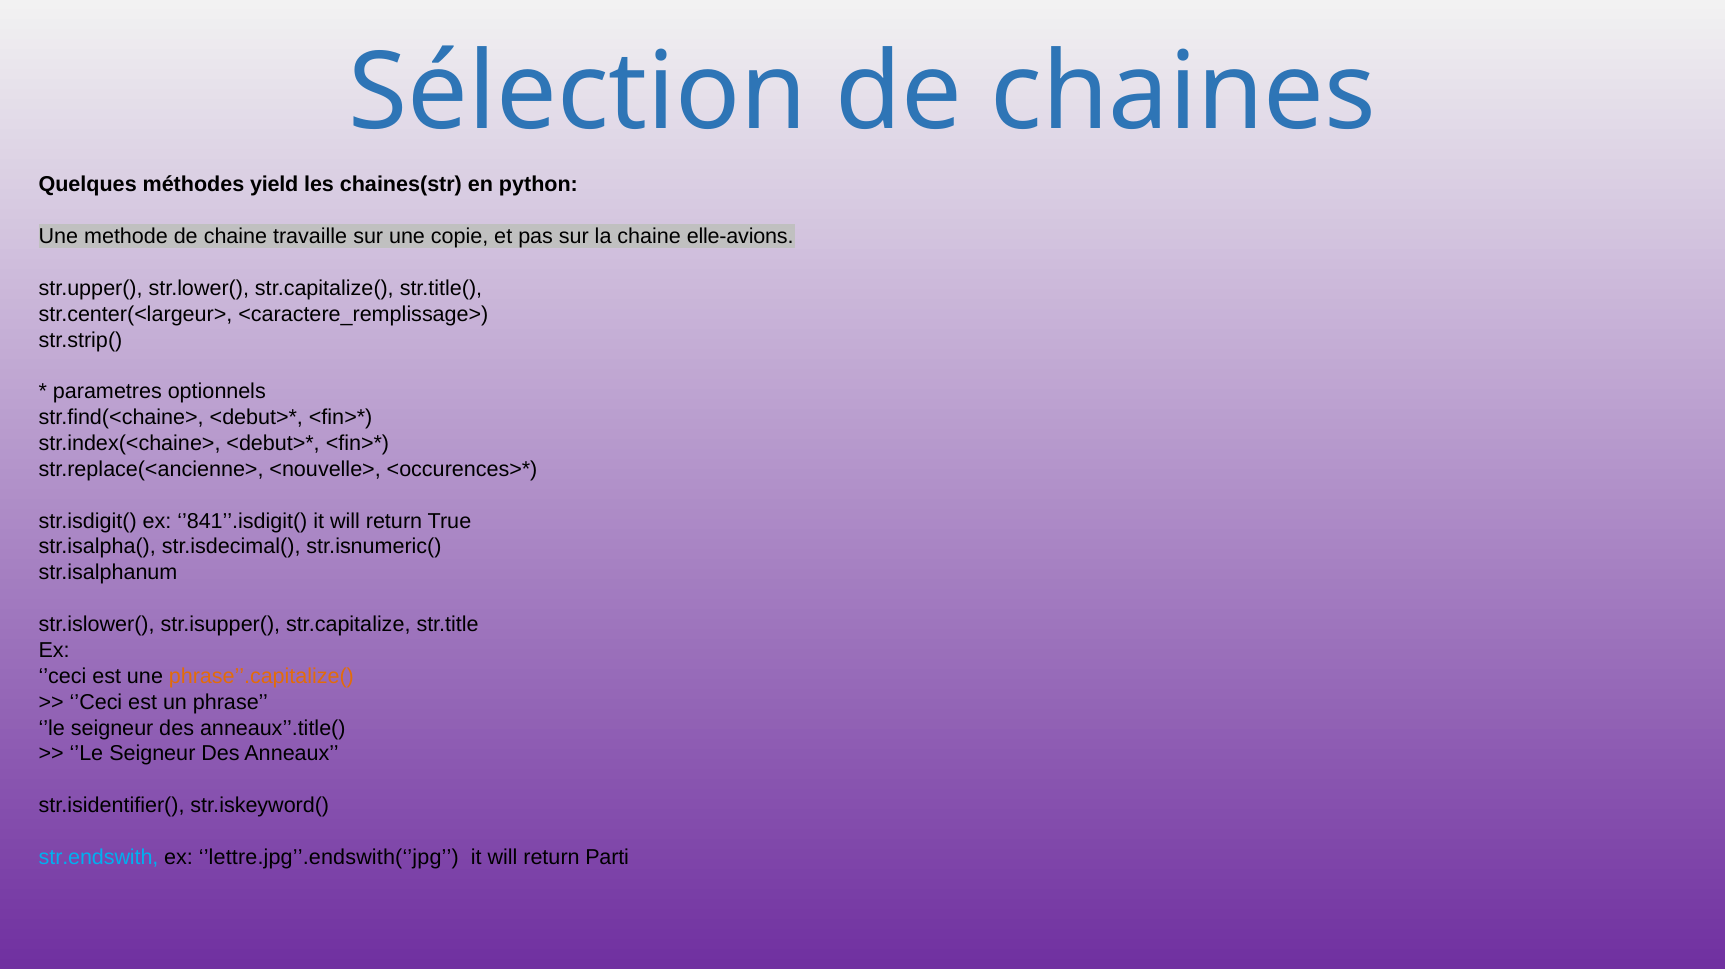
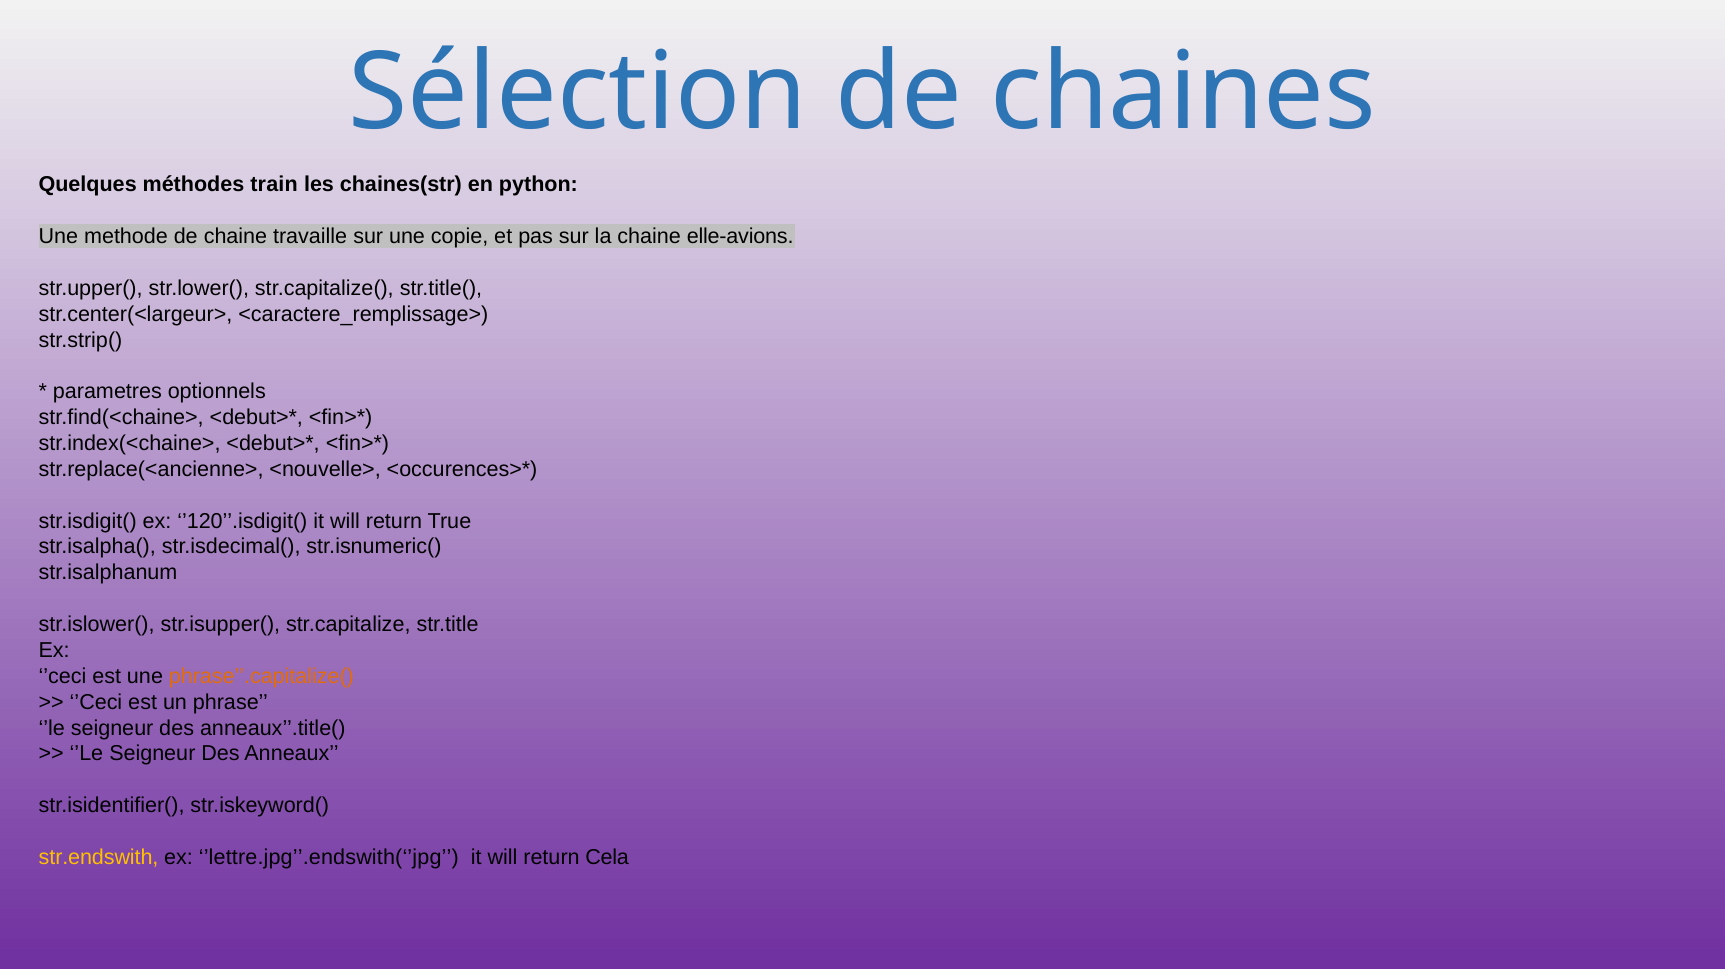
yield: yield -> train
’841’’.isdigit(: ’841’’.isdigit( -> ’120’’.isdigit(
str.endswith colour: light blue -> yellow
Parti: Parti -> Cela
